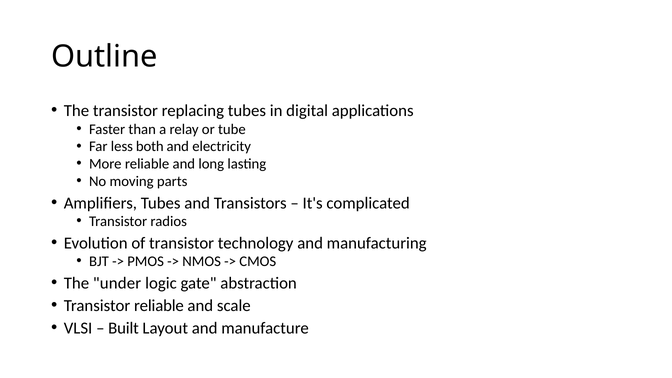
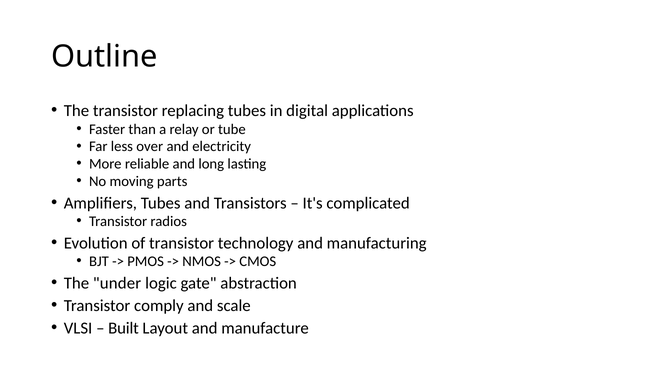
both: both -> over
Transistor reliable: reliable -> comply
